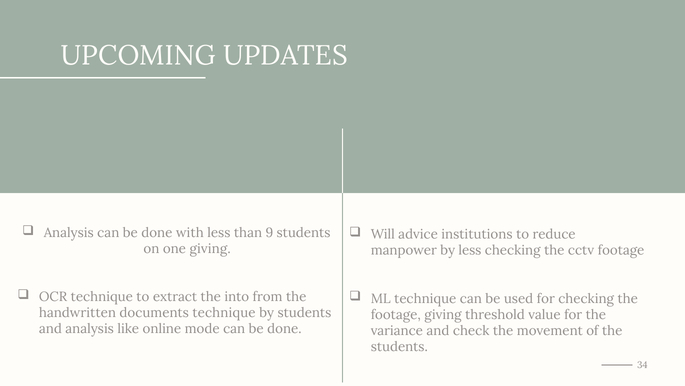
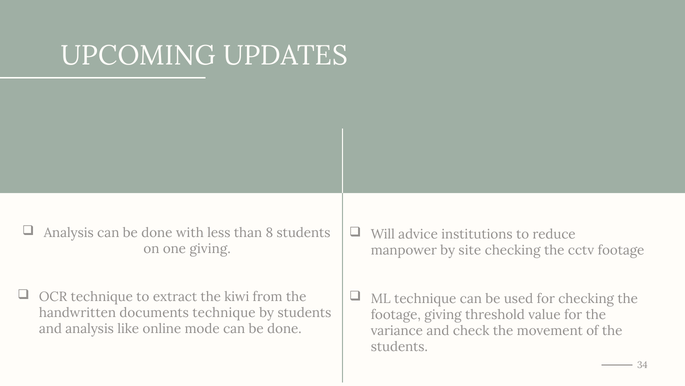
9: 9 -> 8
by less: less -> site
into: into -> kiwi
